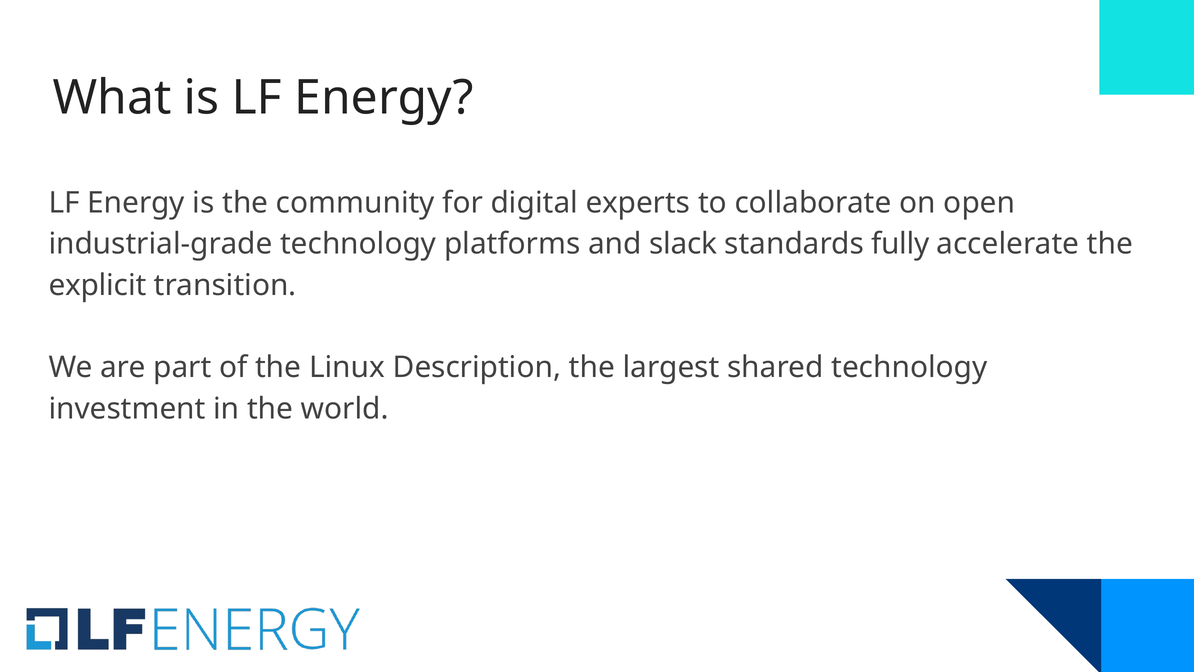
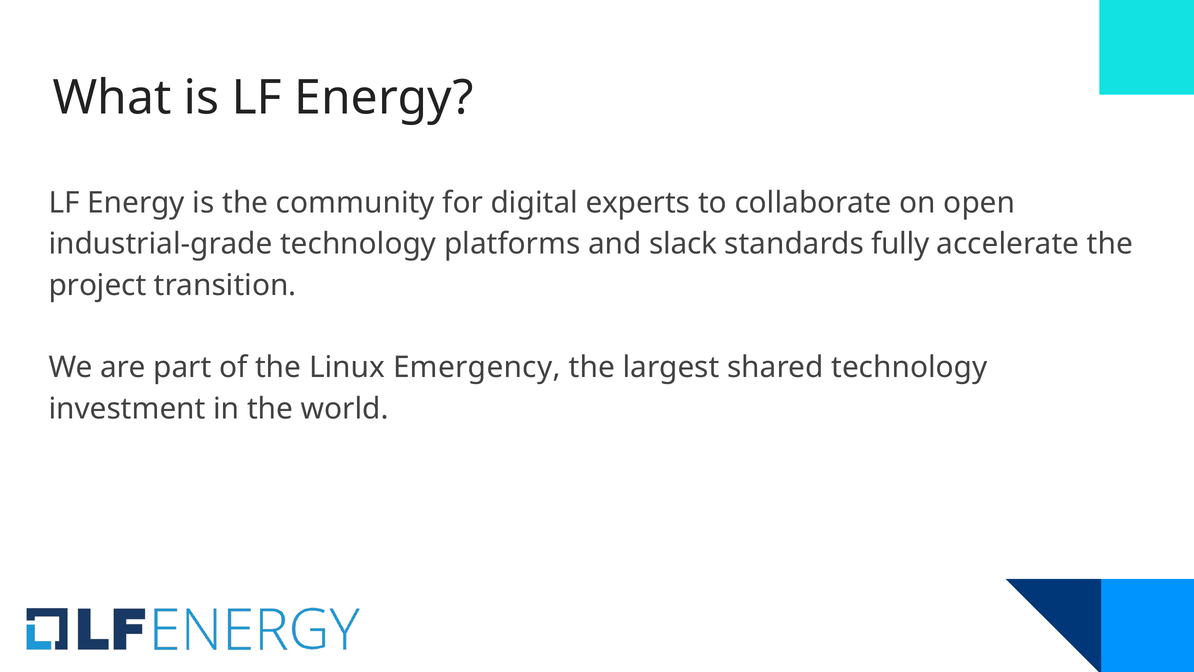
explicit: explicit -> project
Description: Description -> Emergency
